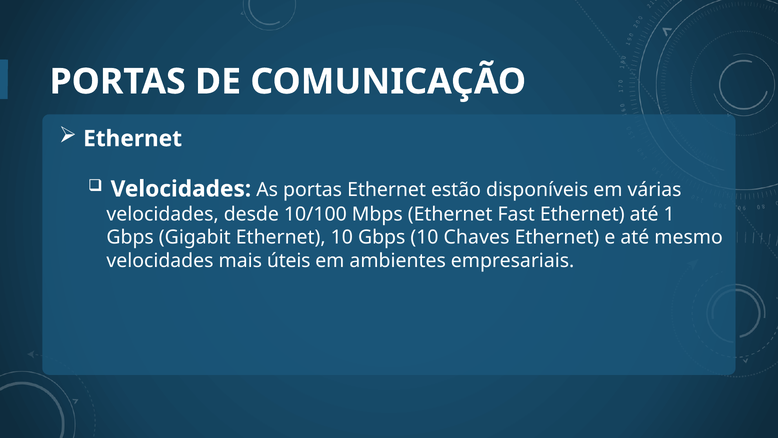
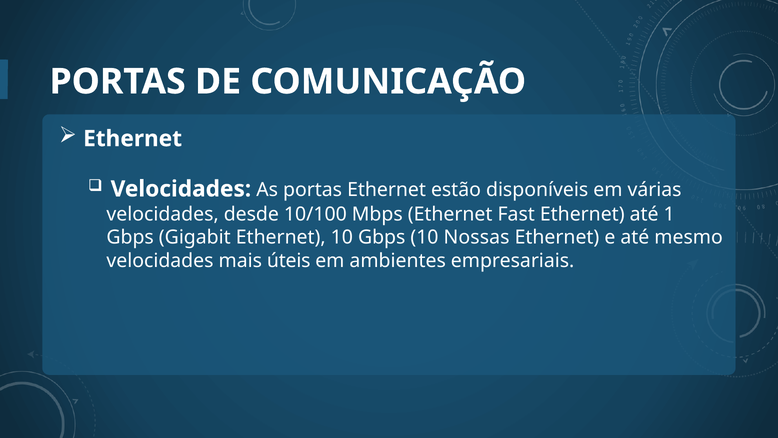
Chaves: Chaves -> Nossas
